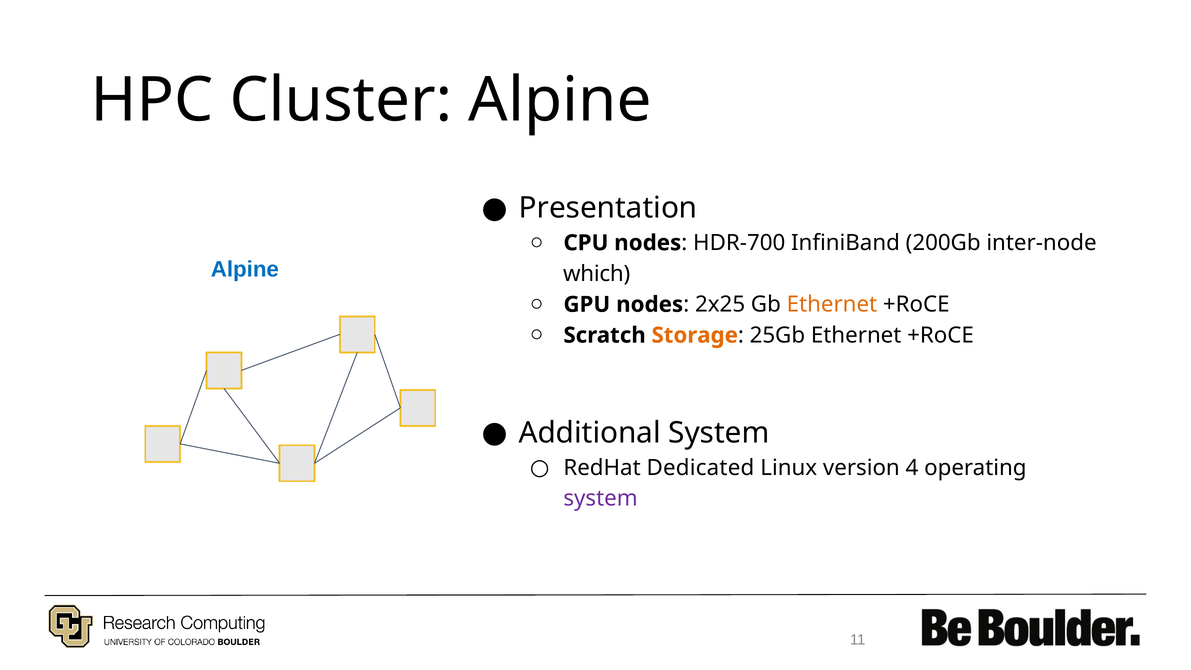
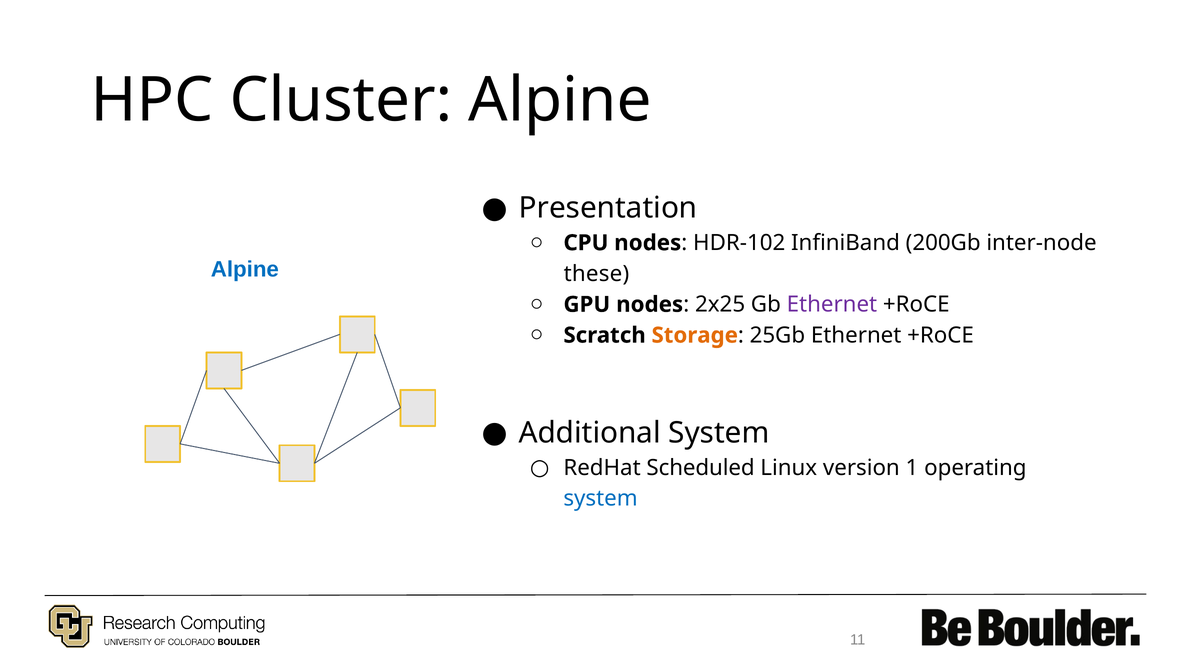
HDR-700: HDR-700 -> HDR-102
which: which -> these
Ethernet at (832, 304) colour: orange -> purple
Dedicated: Dedicated -> Scheduled
4: 4 -> 1
system at (601, 499) colour: purple -> blue
